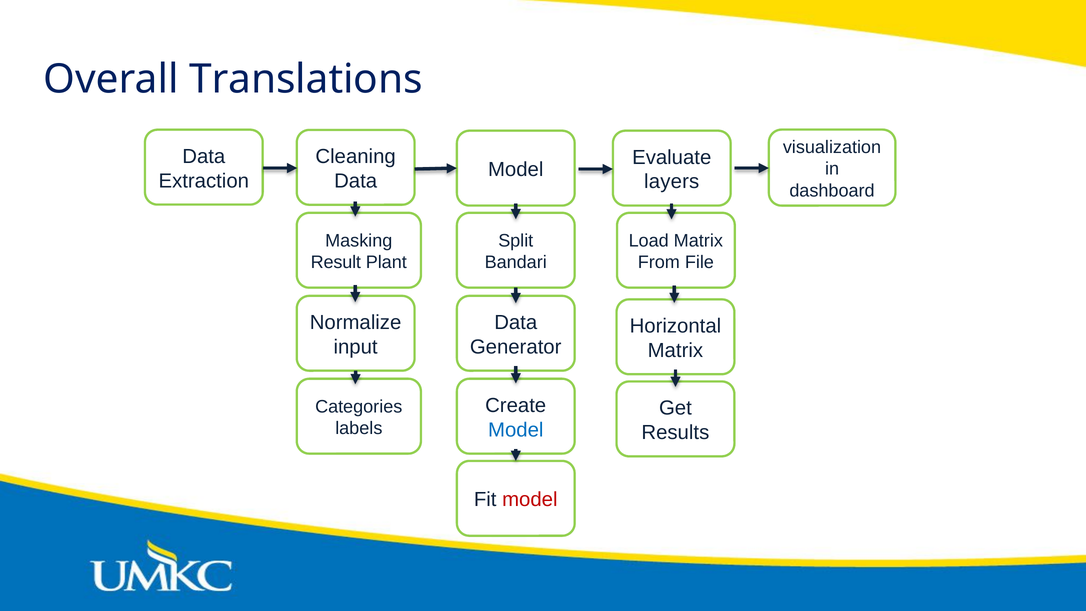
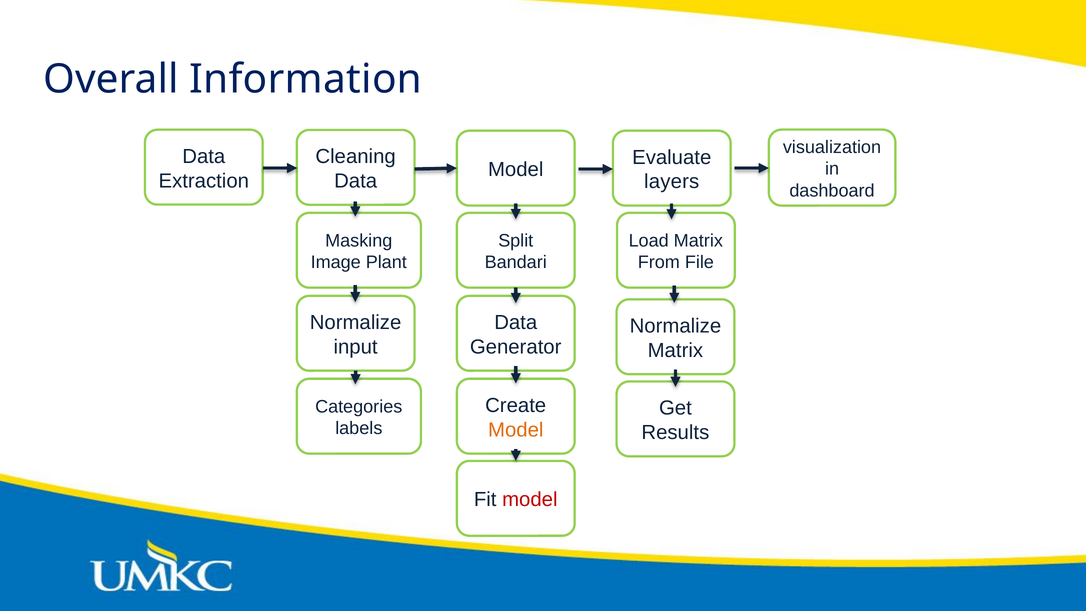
Translations: Translations -> Information
Result: Result -> Image
Horizontal at (675, 326): Horizontal -> Normalize
Model at (516, 430) colour: blue -> orange
